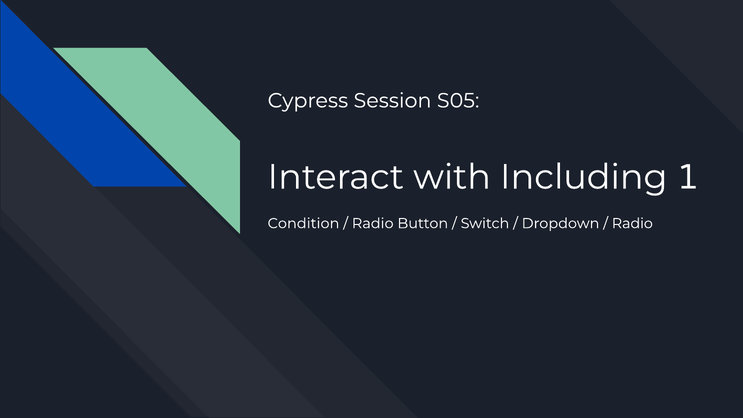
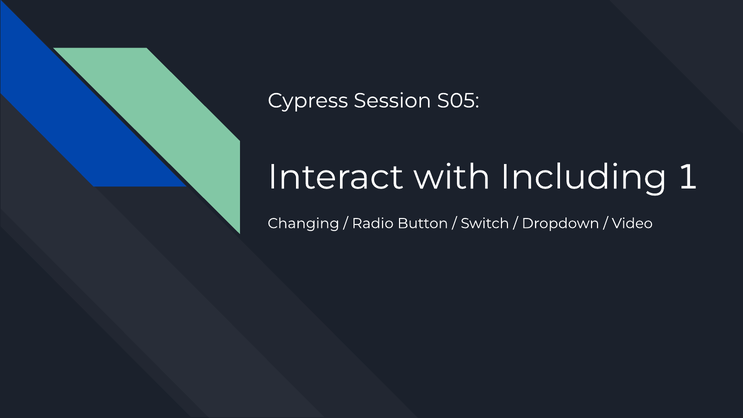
Condition: Condition -> Changing
Radio at (632, 223): Radio -> Video
